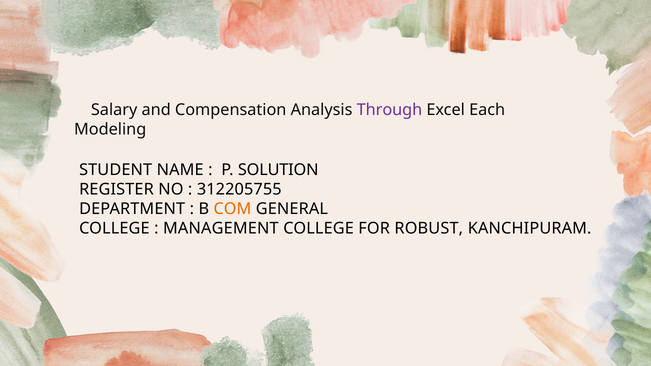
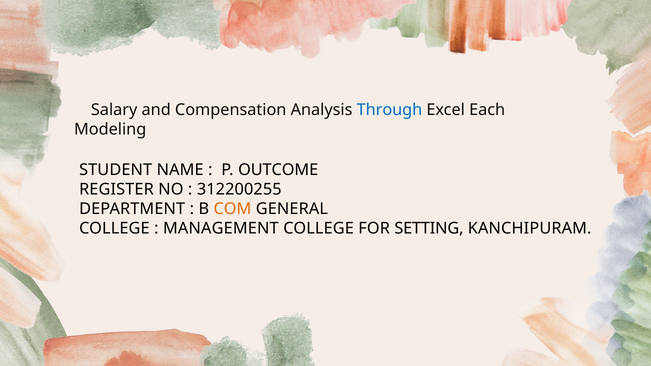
Through colour: purple -> blue
SOLUTION: SOLUTION -> OUTCOME
312205755: 312205755 -> 312200255
ROBUST: ROBUST -> SETTING
